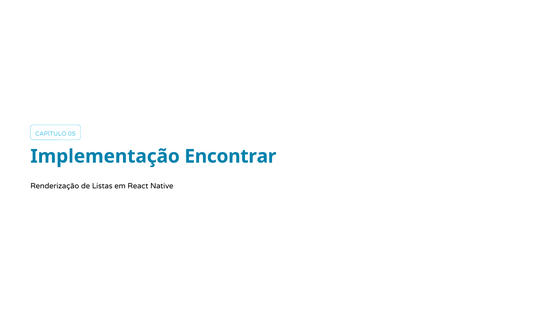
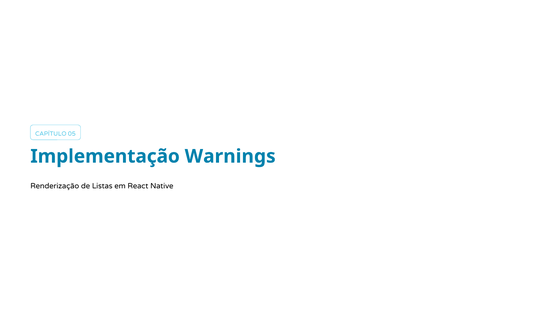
Encontrar: Encontrar -> Warnings
